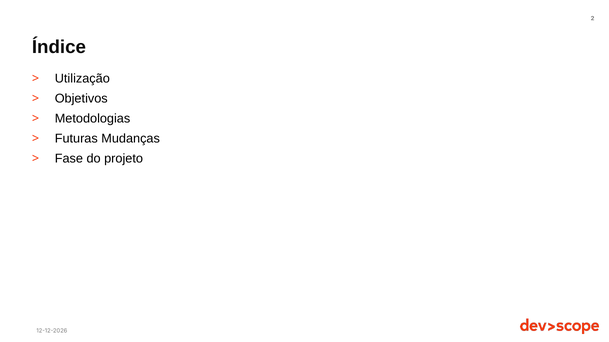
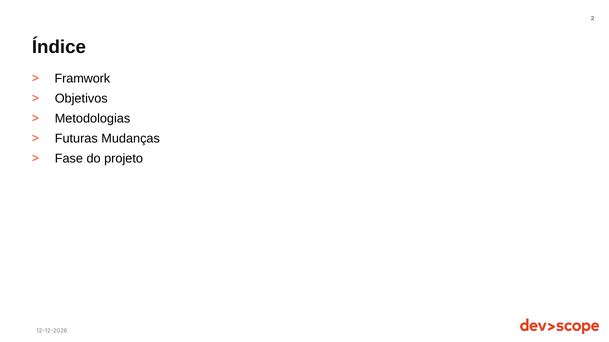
Utilização: Utilização -> Framwork
